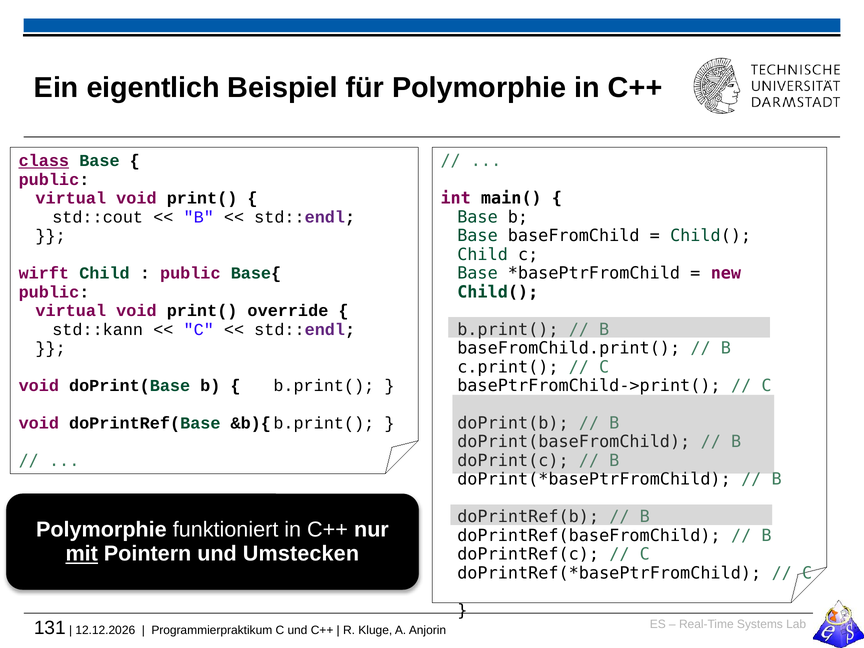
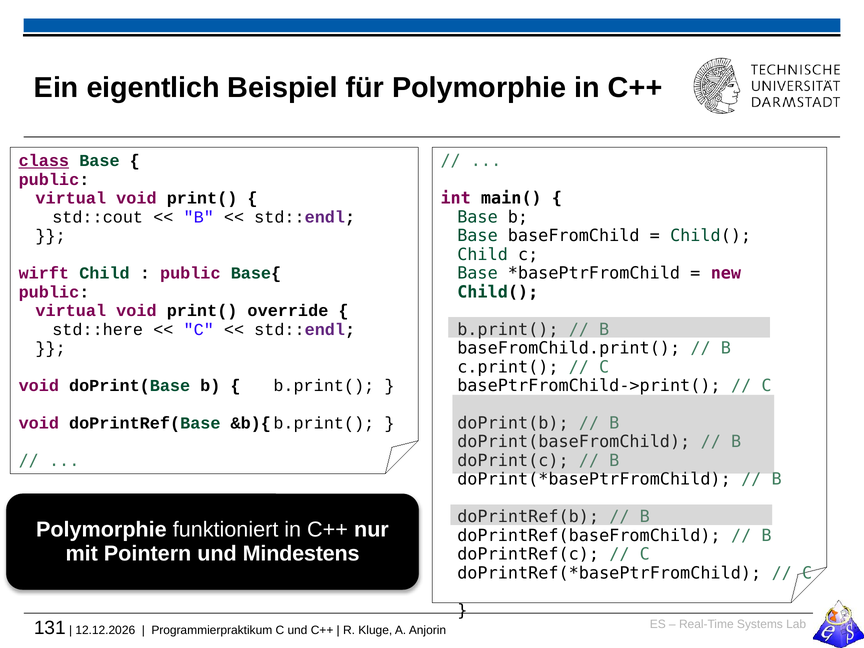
std::kann: std::kann -> std::here
mit underline: present -> none
Umstecken: Umstecken -> Mindestens
